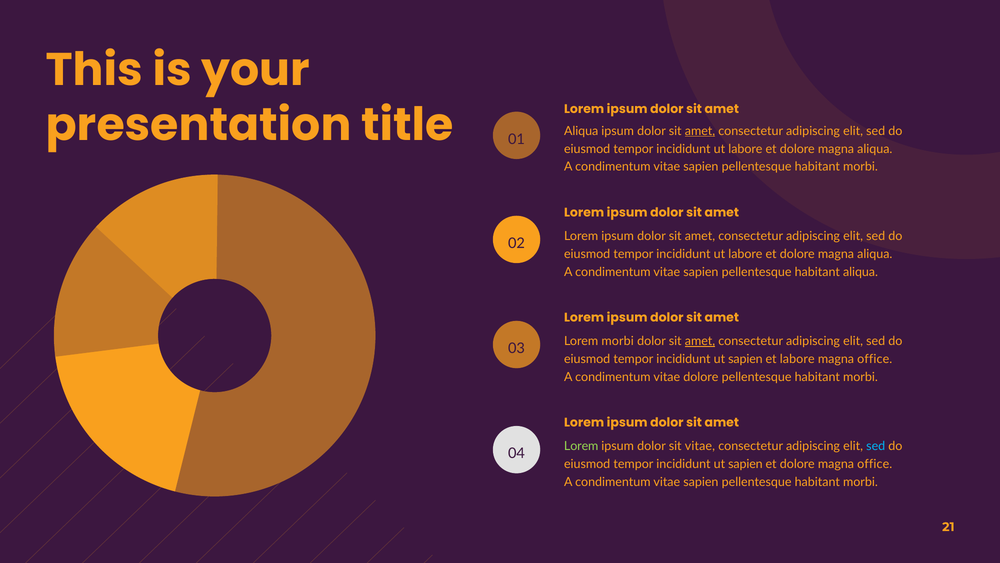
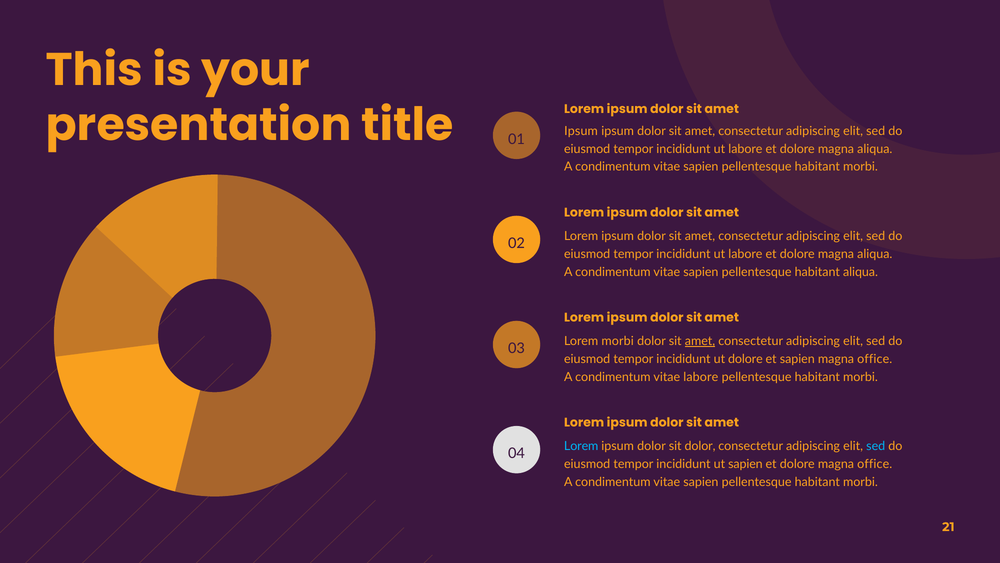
title Aliqua: Aliqua -> Ipsum
amet at (700, 131) underline: present -> none
sapien at (745, 359): sapien -> dolore
et labore: labore -> sapien
vitae dolore: dolore -> labore
Lorem at (581, 446) colour: light green -> light blue
sit vitae: vitae -> dolor
